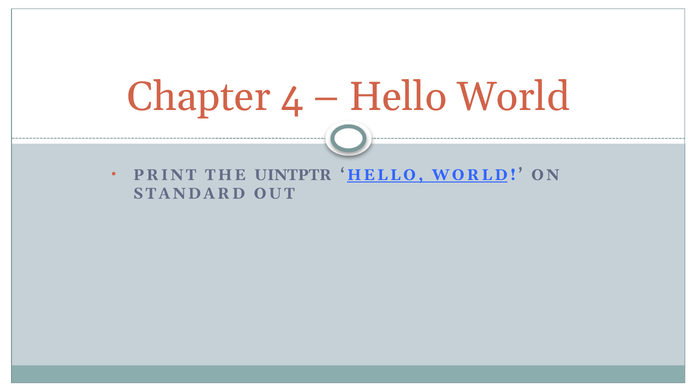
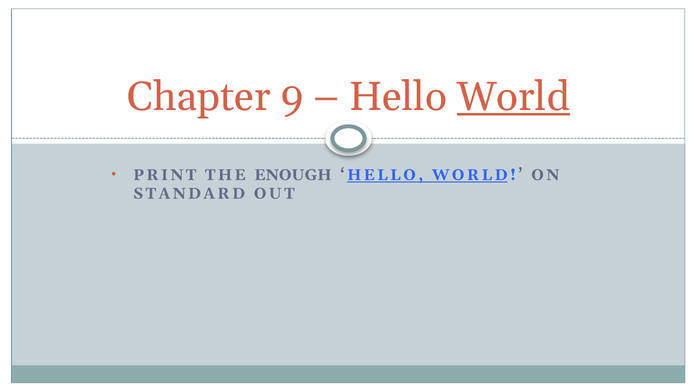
4: 4 -> 9
World at (513, 97) underline: none -> present
UINTPTR: UINTPTR -> ENOUGH
